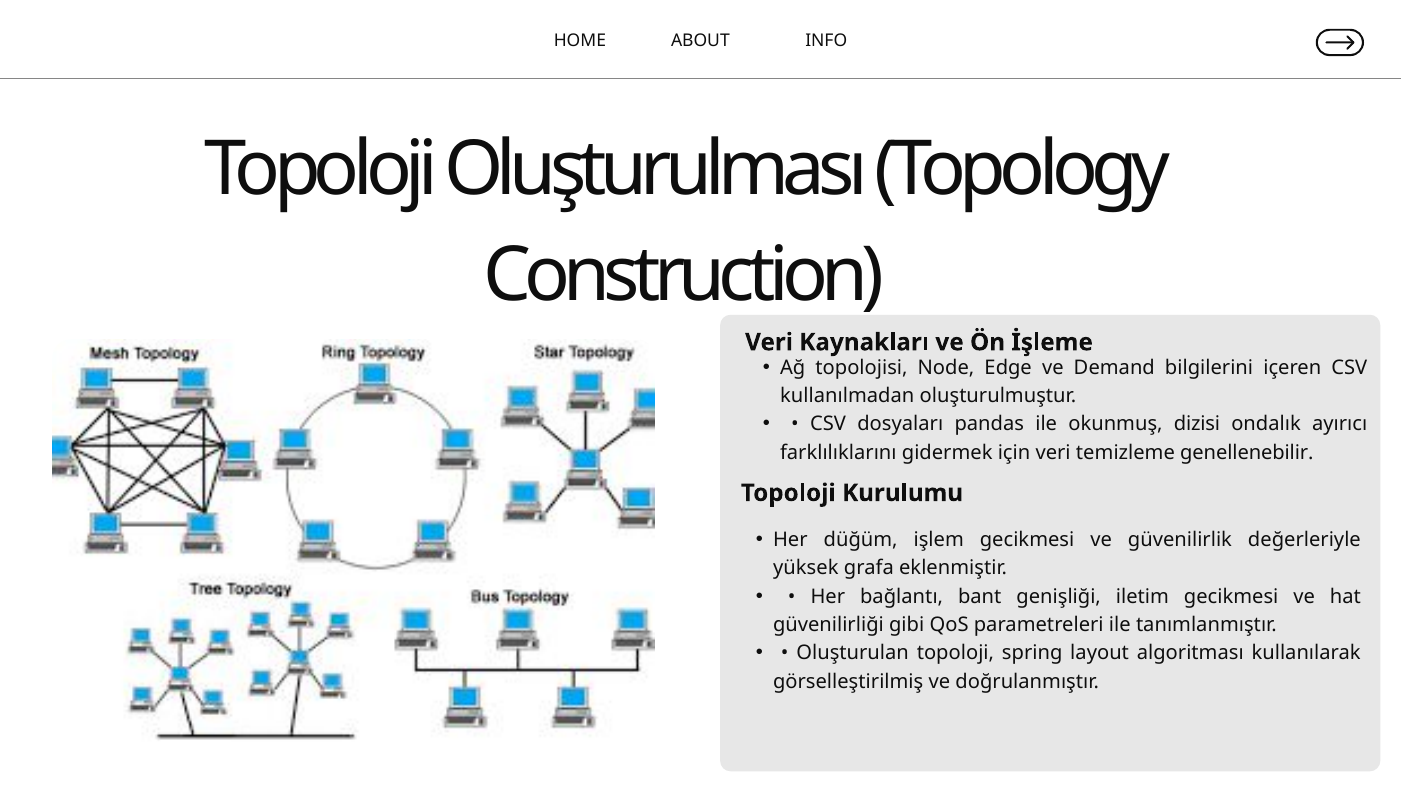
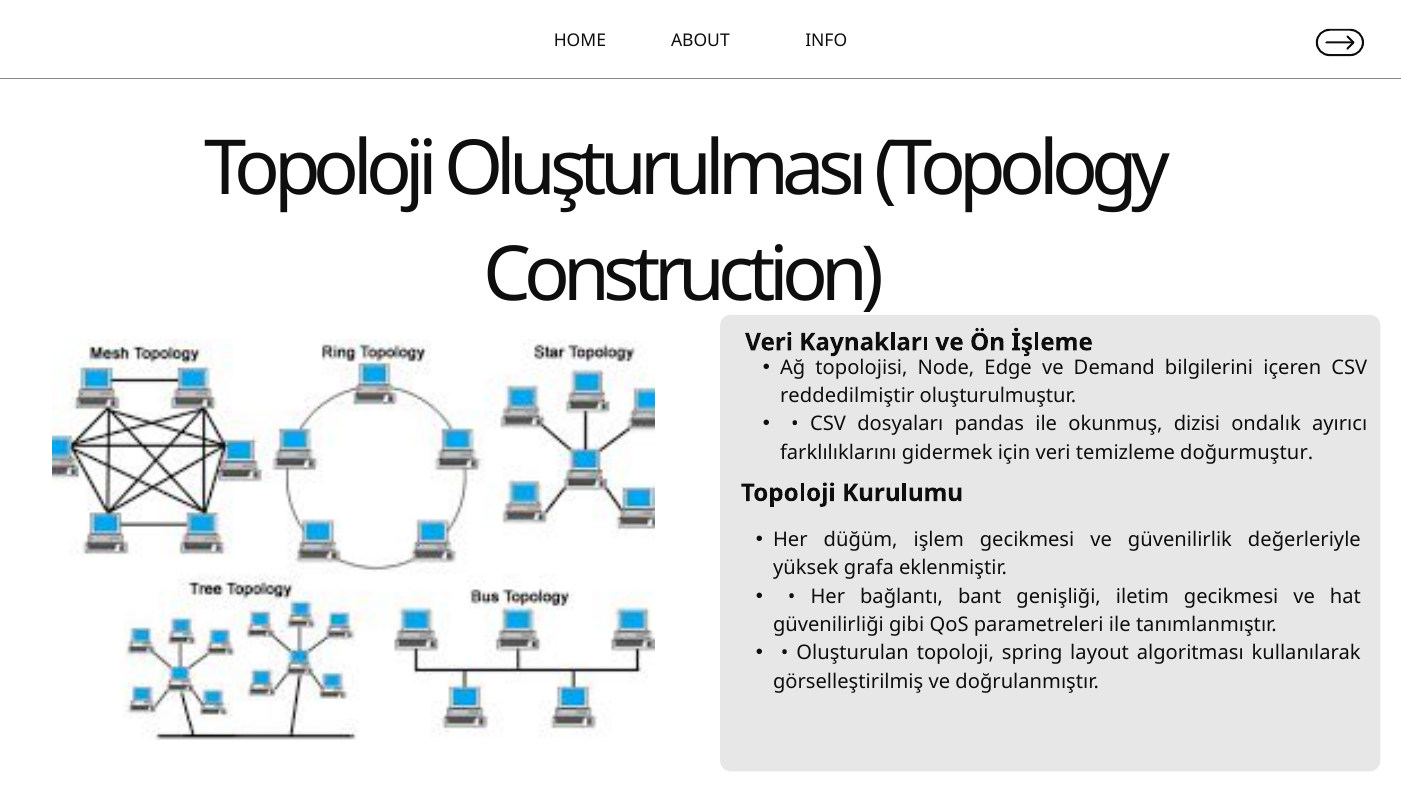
kullanılmadan: kullanılmadan -> reddedilmiştir
genellenebilir: genellenebilir -> doğurmuştur
